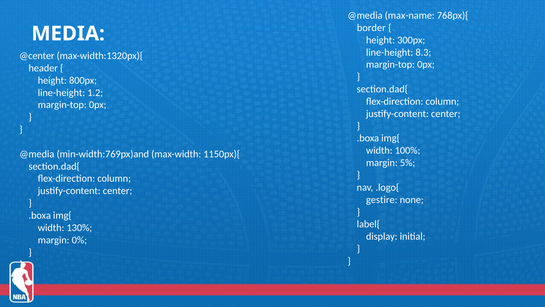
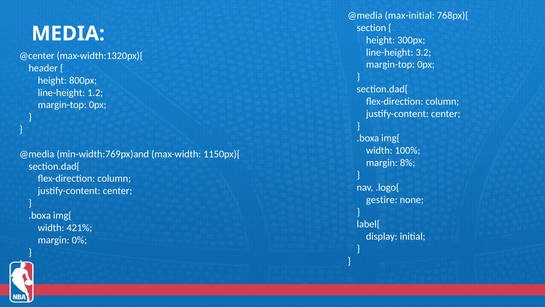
max-name: max-name -> max-initial
border: border -> section
8.3: 8.3 -> 3.2
5%: 5% -> 8%
130%: 130% -> 421%
